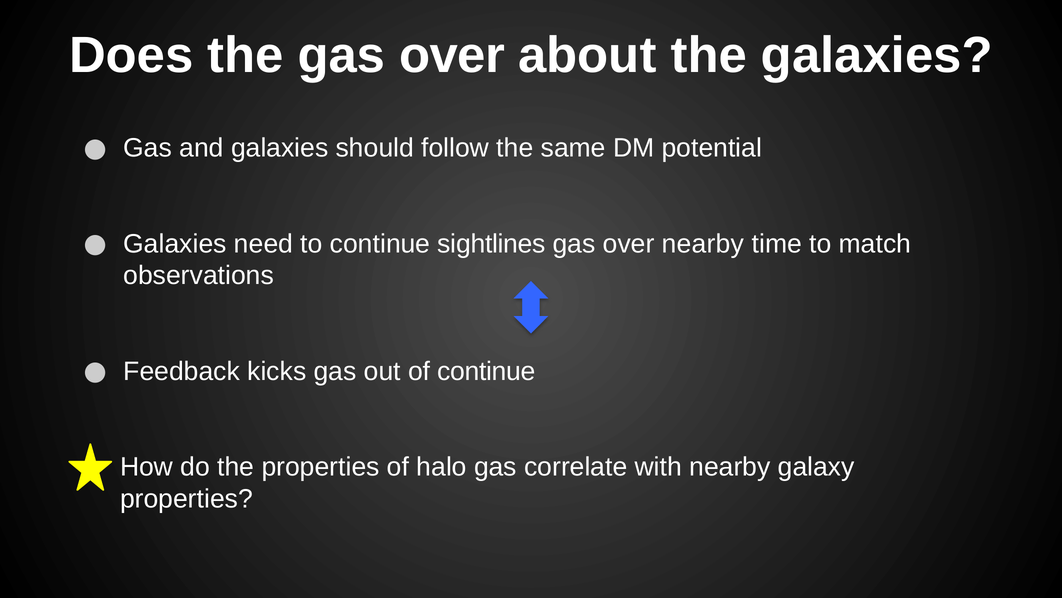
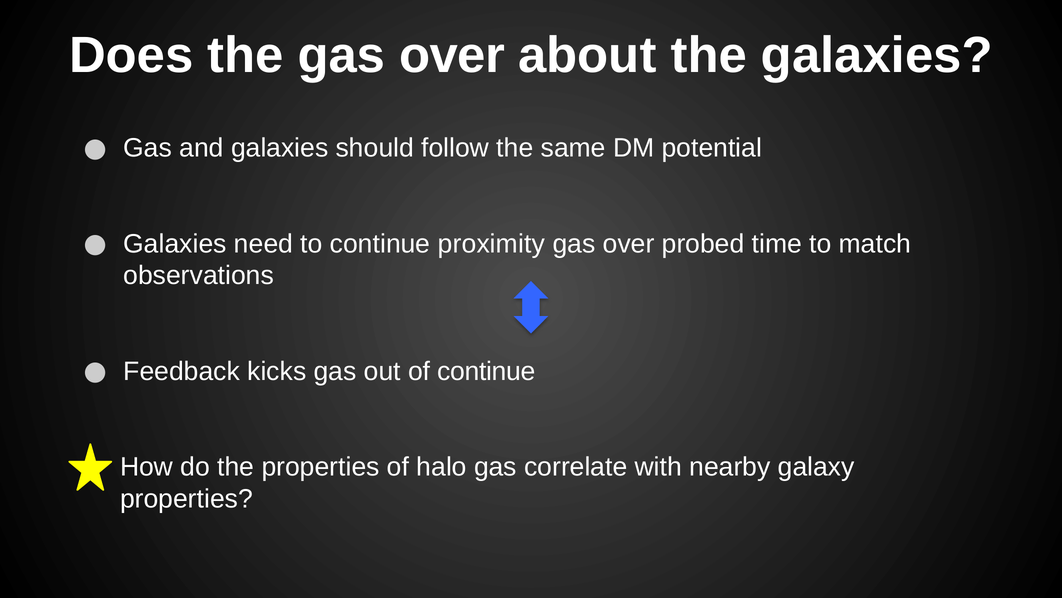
sightlines: sightlines -> proximity
over nearby: nearby -> probed
